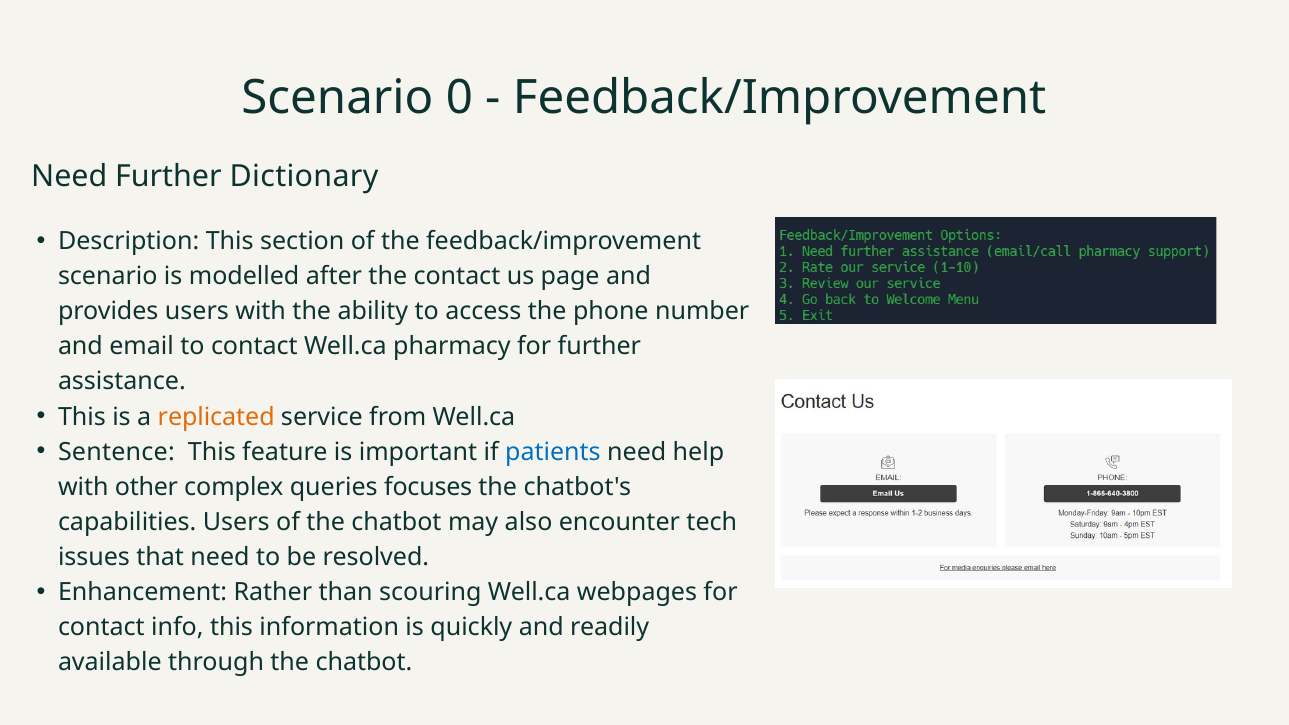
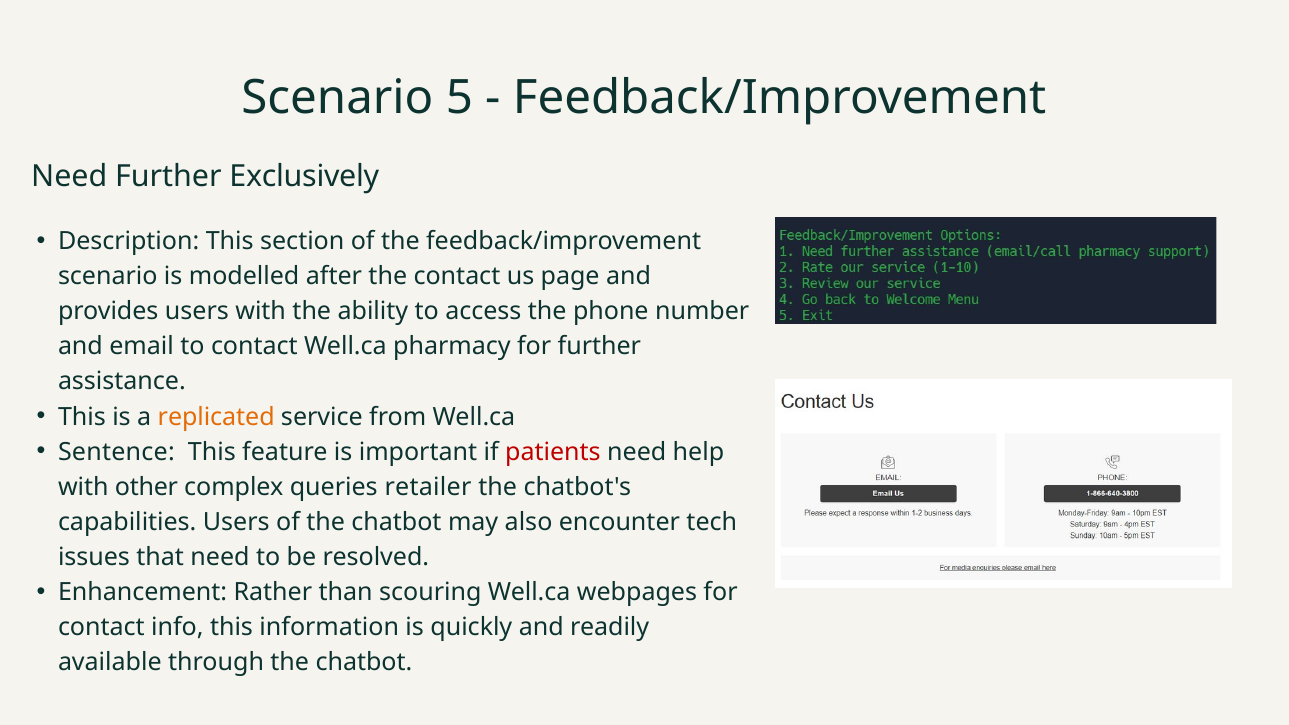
0: 0 -> 5
Dictionary: Dictionary -> Exclusively
patients colour: blue -> red
focuses: focuses -> retailer
